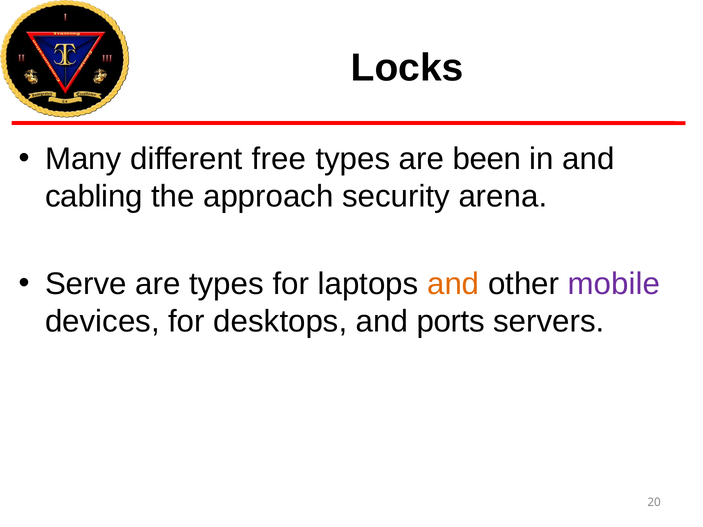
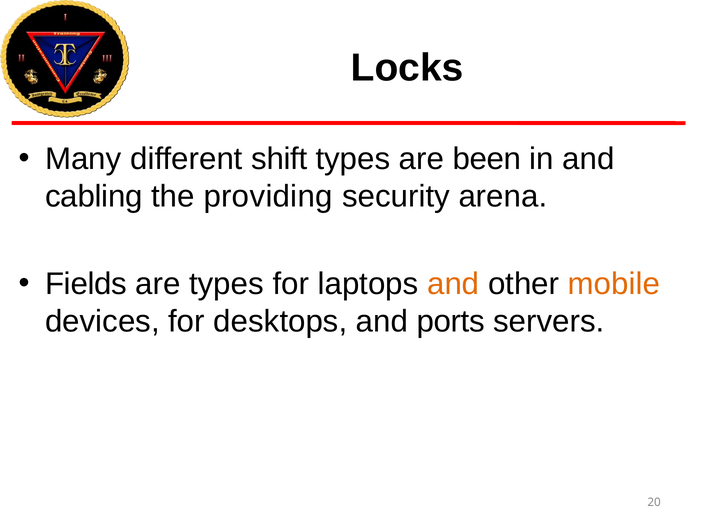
free: free -> shift
approach: approach -> providing
Serve: Serve -> Fields
mobile colour: purple -> orange
